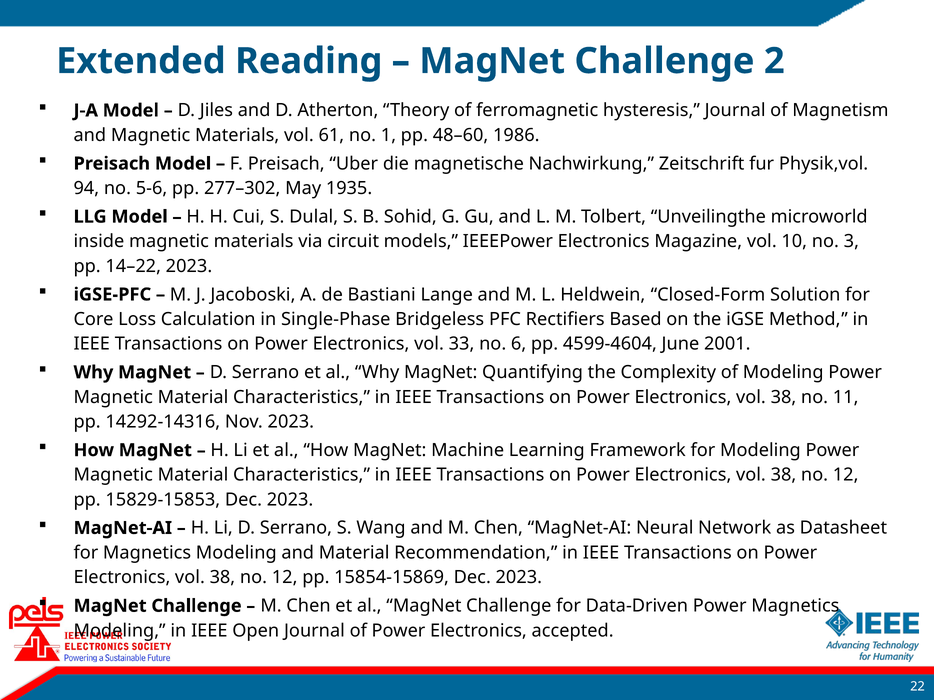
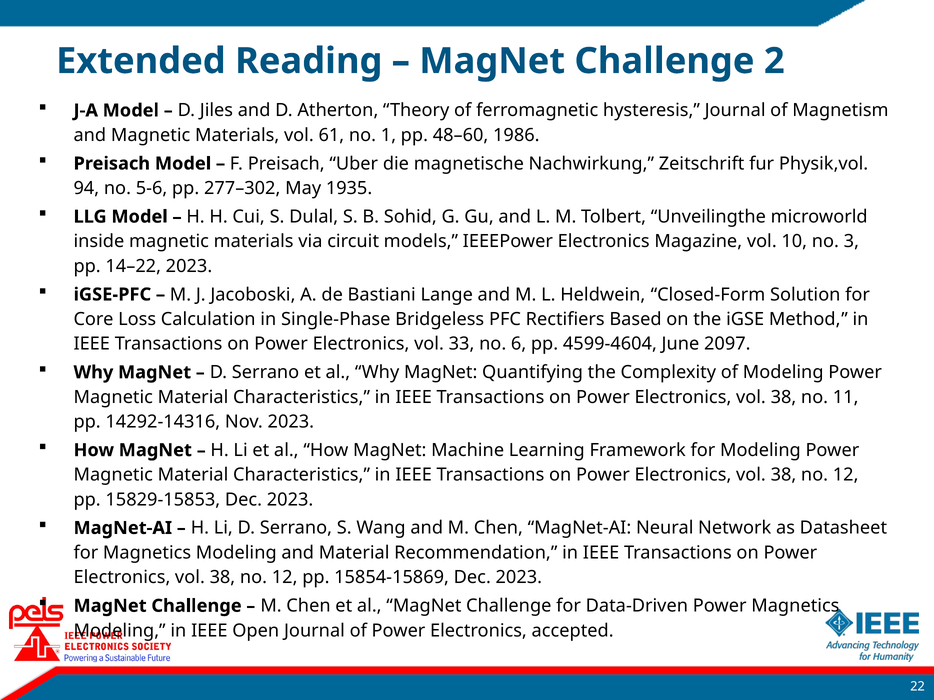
2001: 2001 -> 2097
